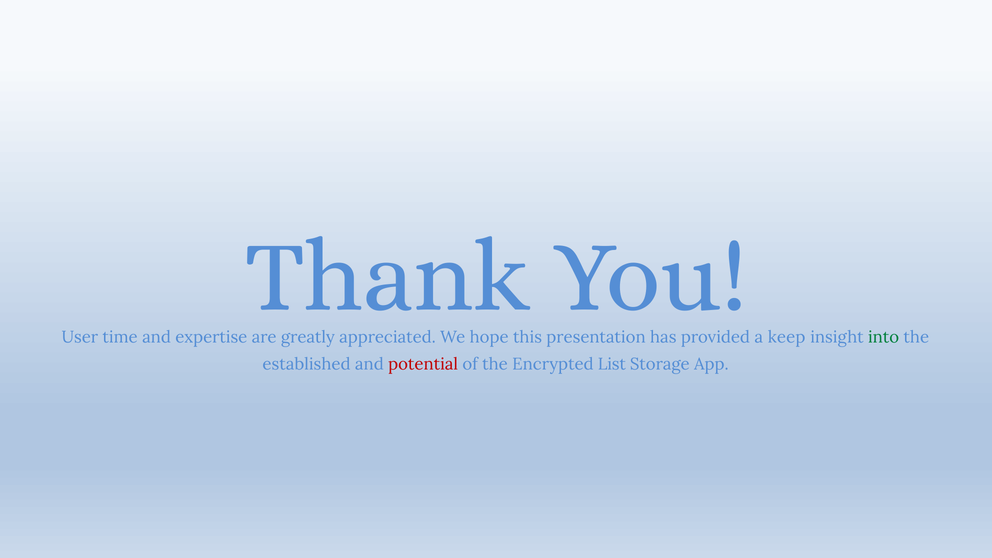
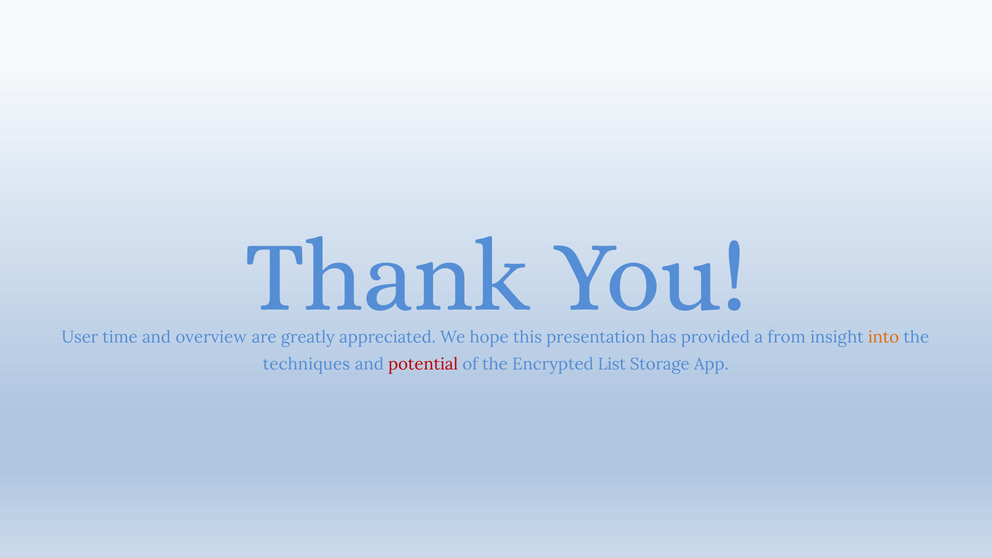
expertise: expertise -> overview
keep: keep -> from
into colour: green -> orange
established: established -> techniques
